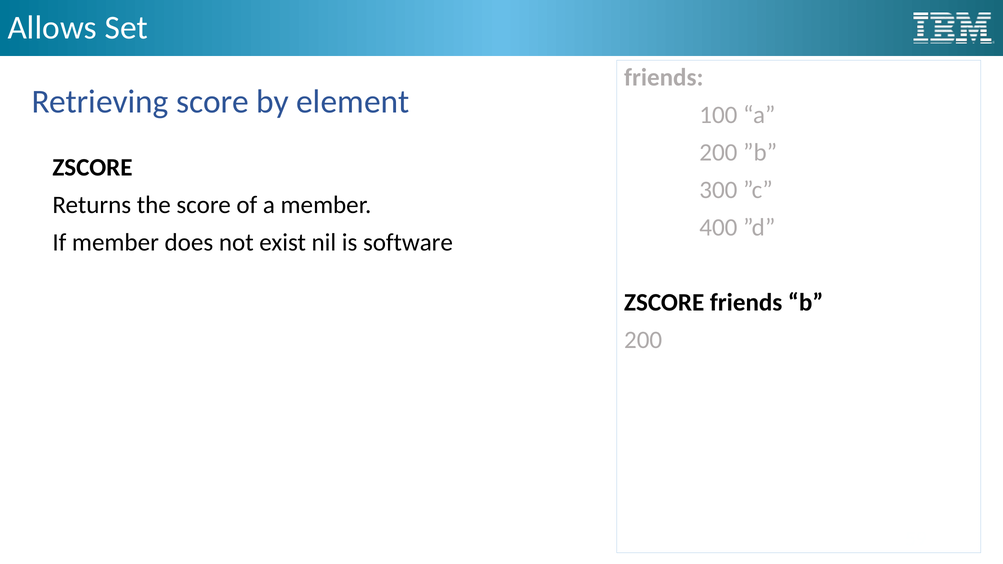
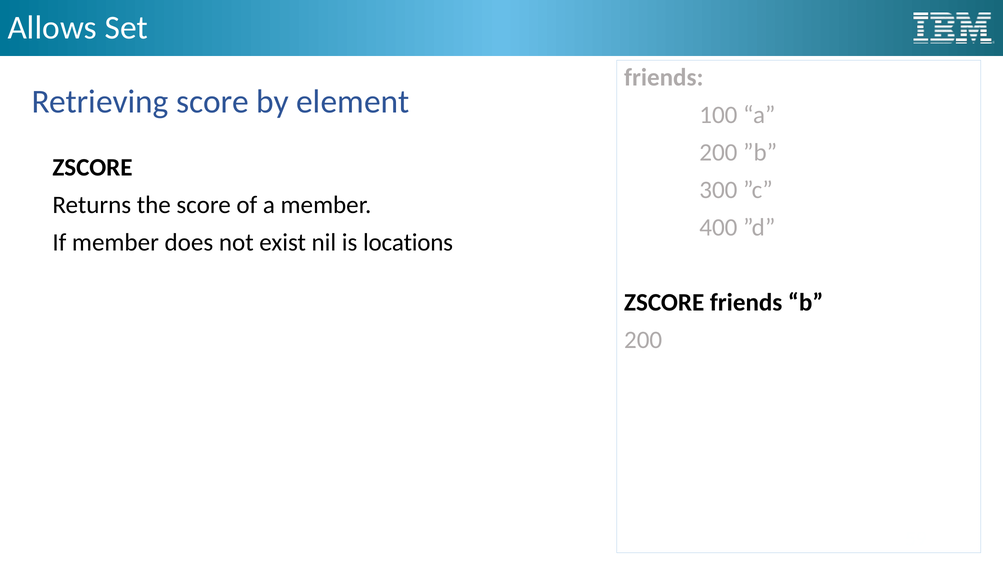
software: software -> locations
